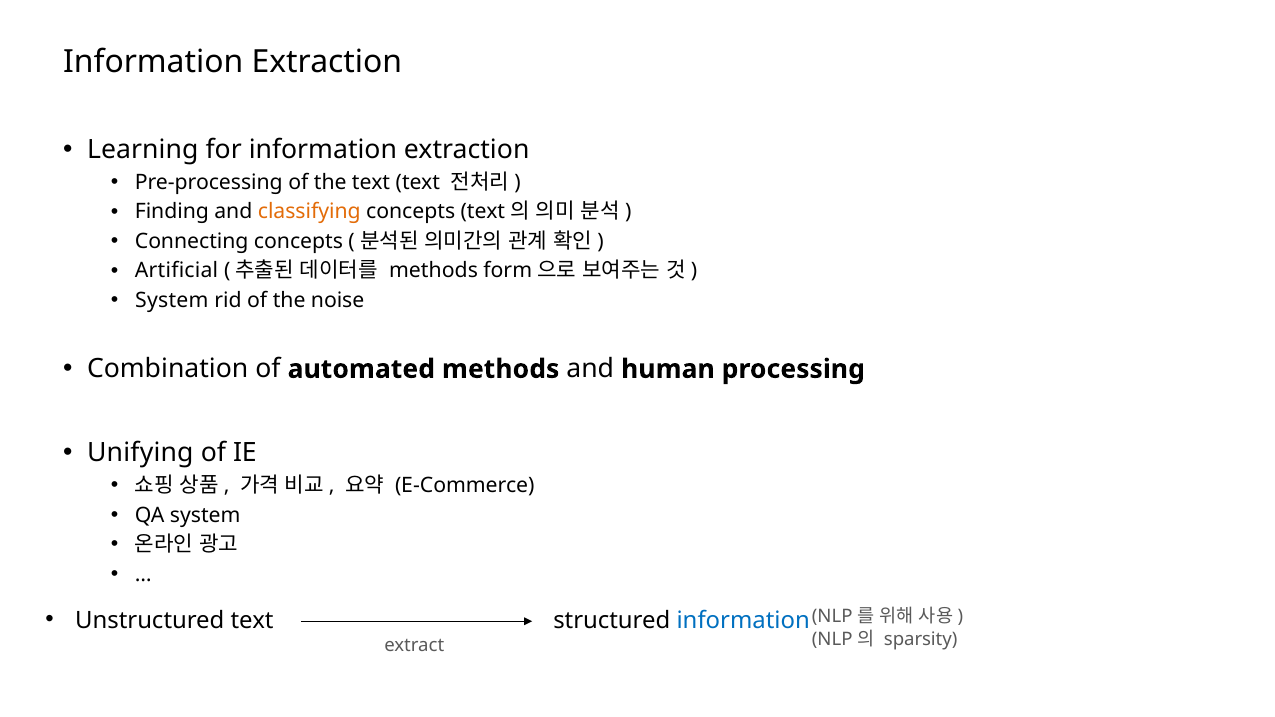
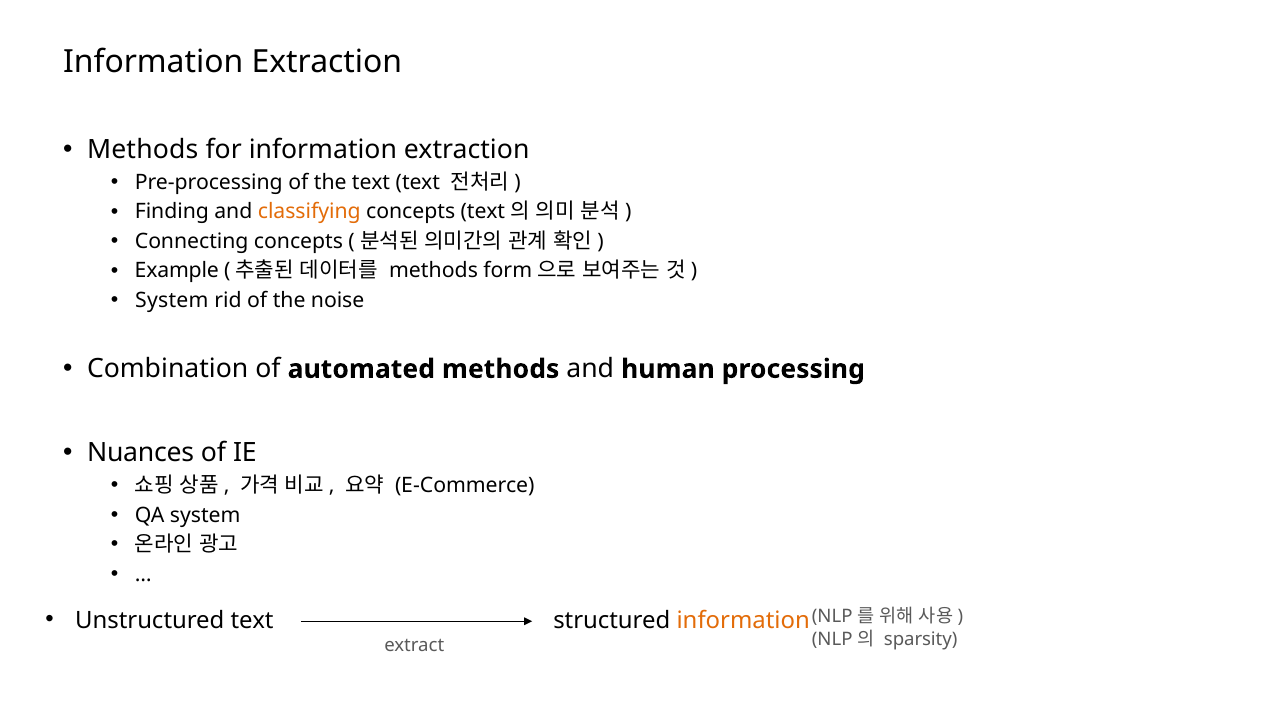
Learning at (143, 150): Learning -> Methods
Artificial: Artificial -> Example
Unifying: Unifying -> Nuances
information at (743, 620) colour: blue -> orange
